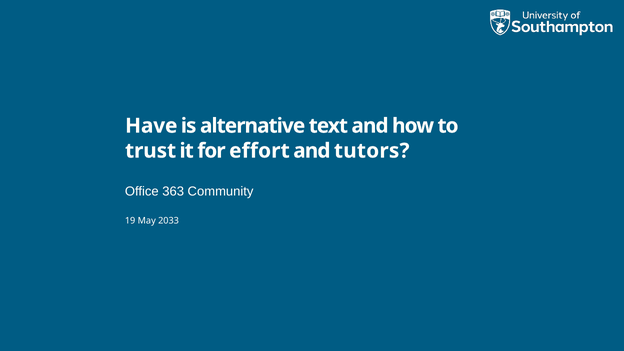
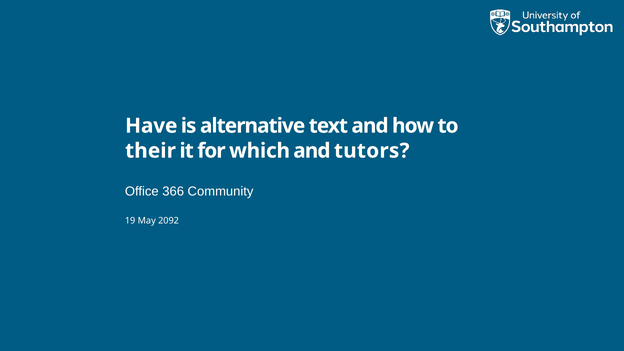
trust: trust -> their
effort: effort -> which
363: 363 -> 366
2033: 2033 -> 2092
